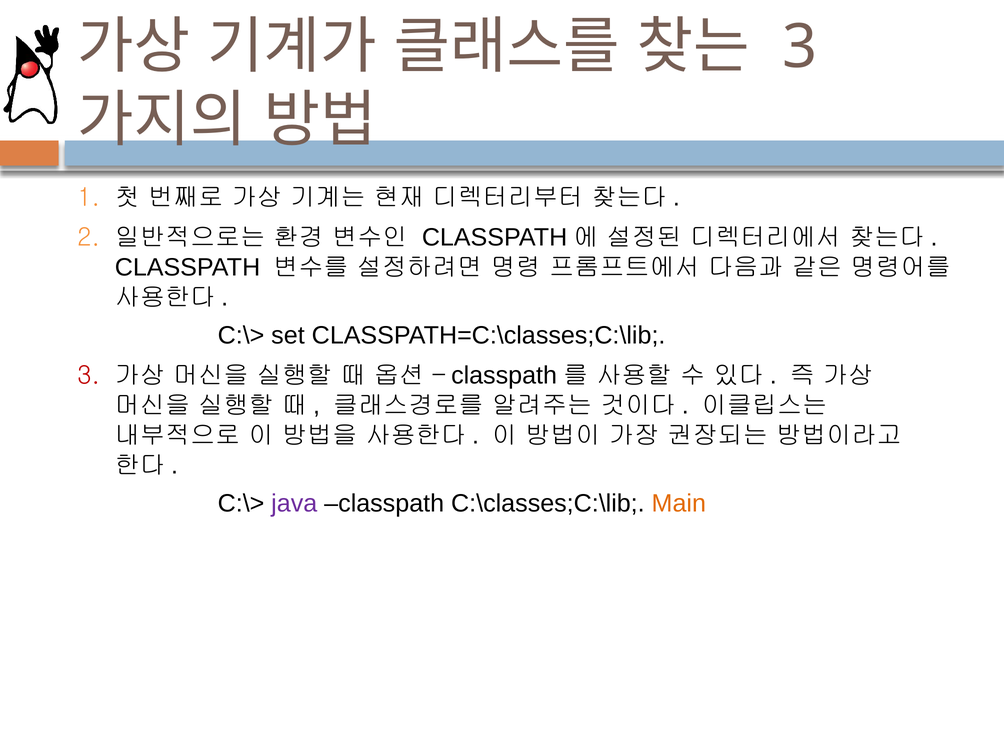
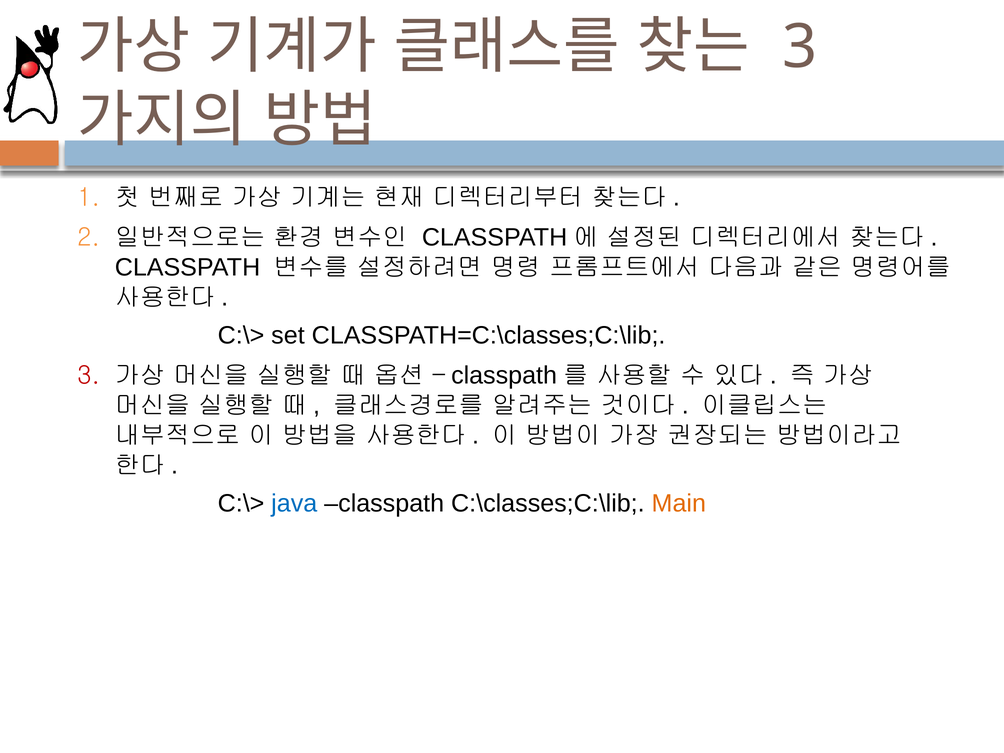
java colour: purple -> blue
